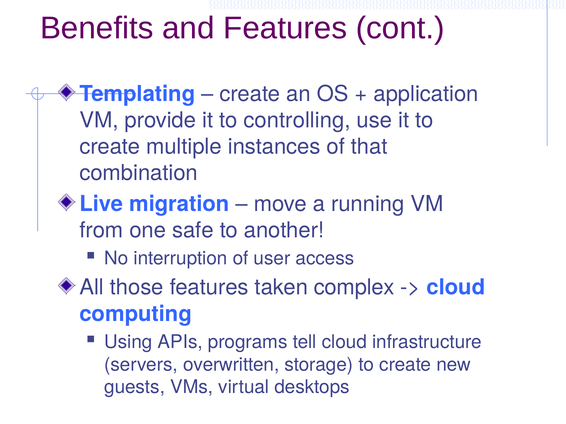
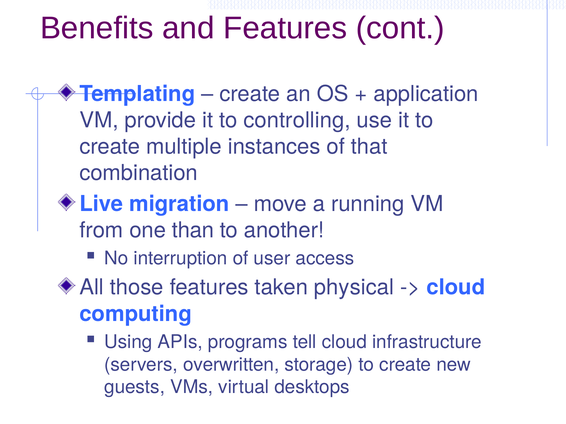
safe: safe -> than
complex: complex -> physical
